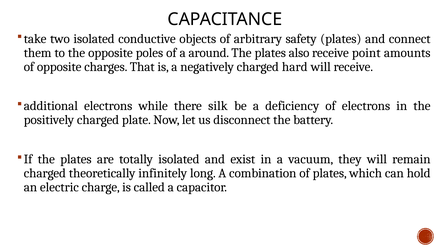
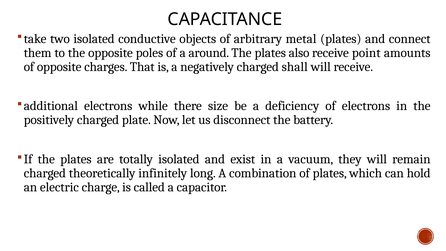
safety: safety -> metal
hard: hard -> shall
silk: silk -> size
